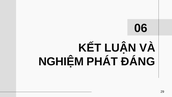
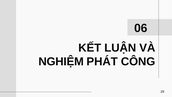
ĐÁNG: ĐÁNG -> CÔNG
